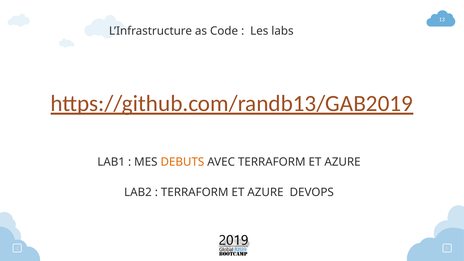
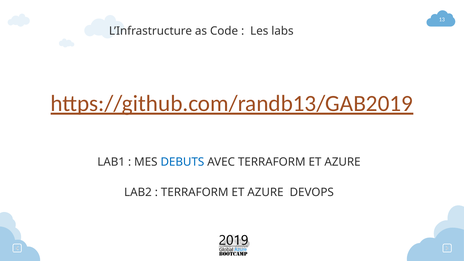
DEBUTS colour: orange -> blue
